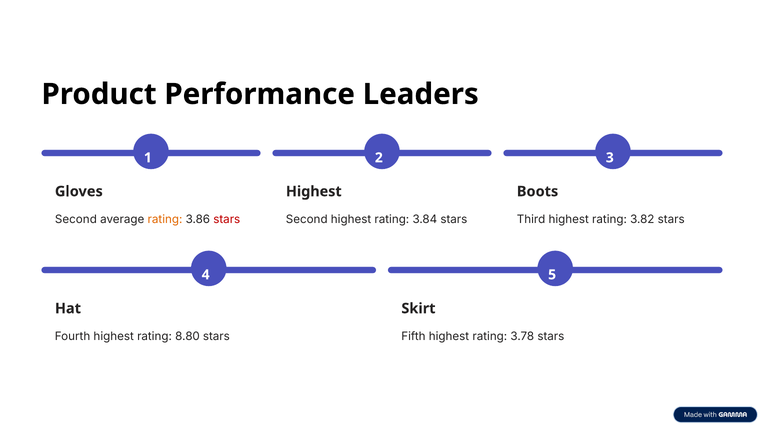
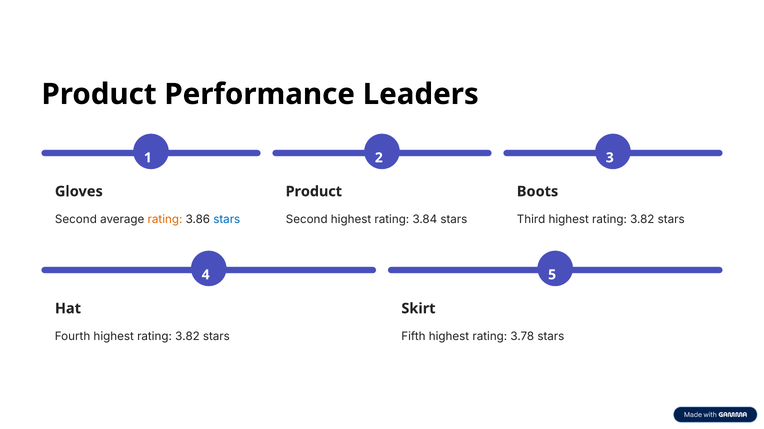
Highest at (314, 192): Highest -> Product
stars at (227, 220) colour: red -> blue
Fourth highest rating 8.80: 8.80 -> 3.82
